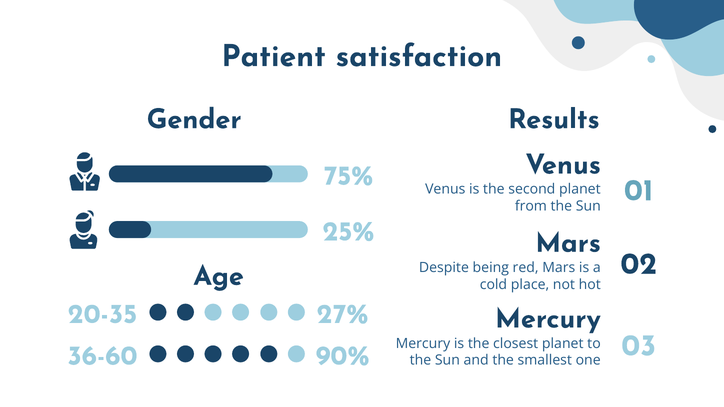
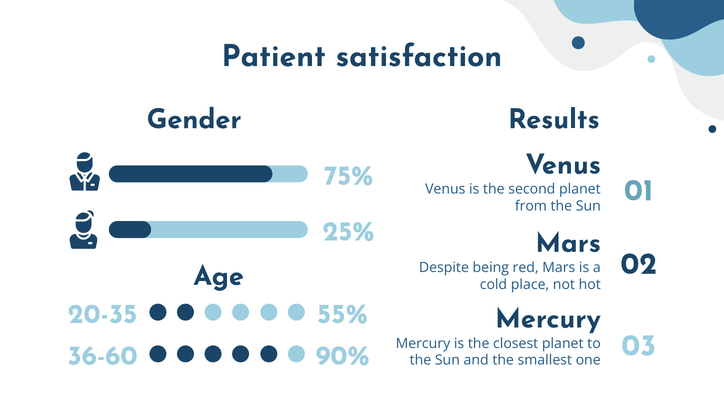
27%: 27% -> 55%
